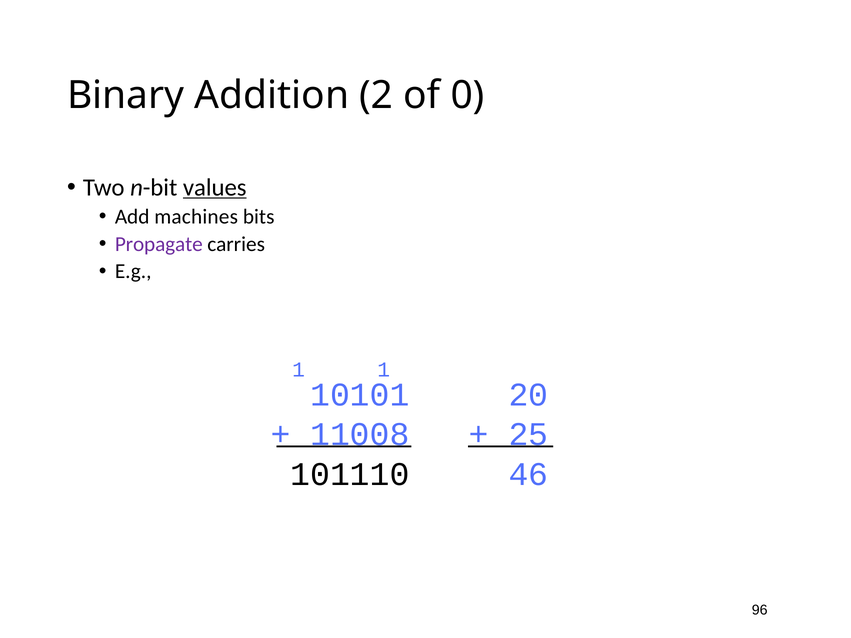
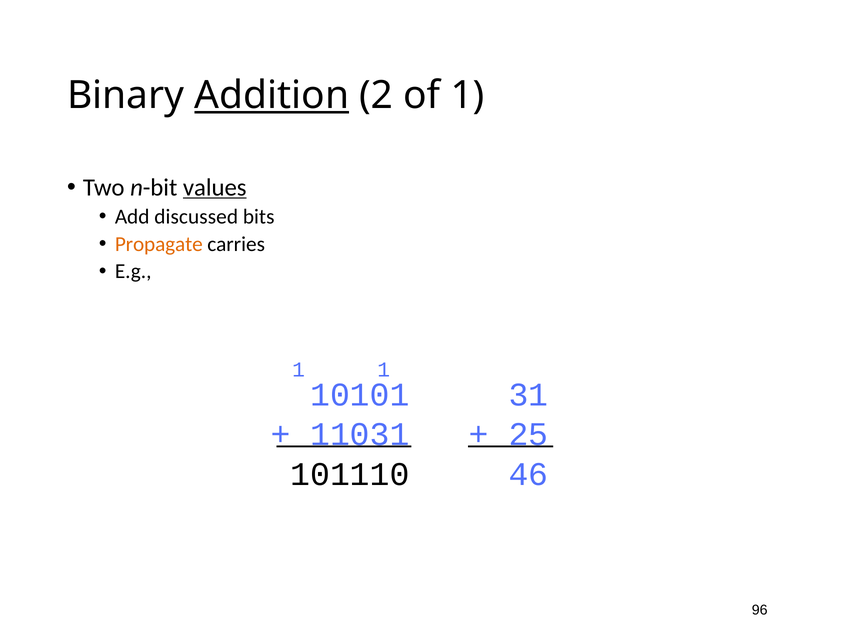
Addition underline: none -> present
of 0: 0 -> 1
machines: machines -> discussed
Propagate colour: purple -> orange
20: 20 -> 31
11008: 11008 -> 11031
